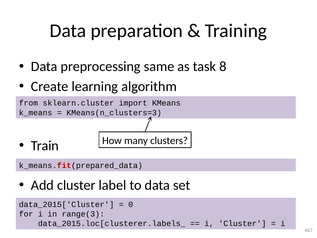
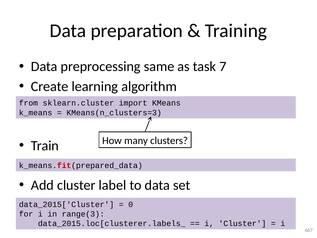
8: 8 -> 7
